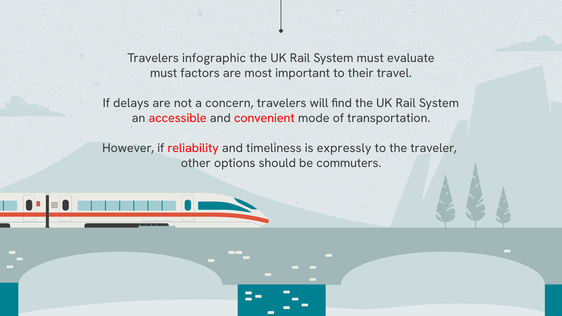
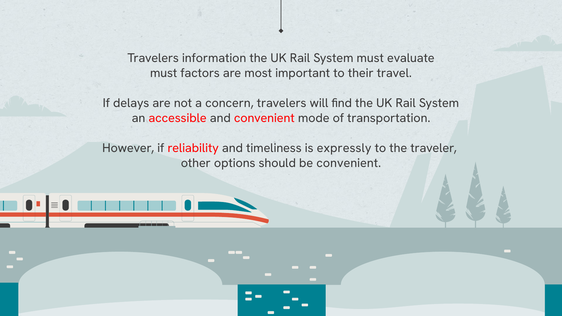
infographic: infographic -> information
be commuters: commuters -> convenient
